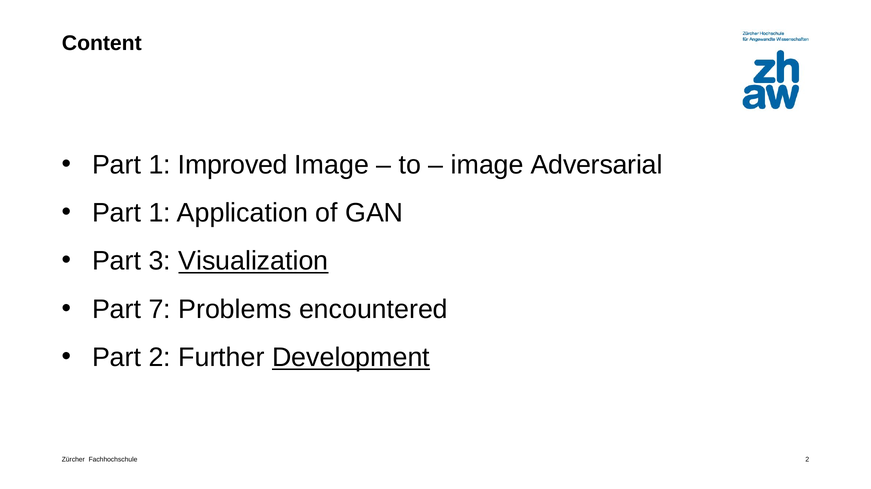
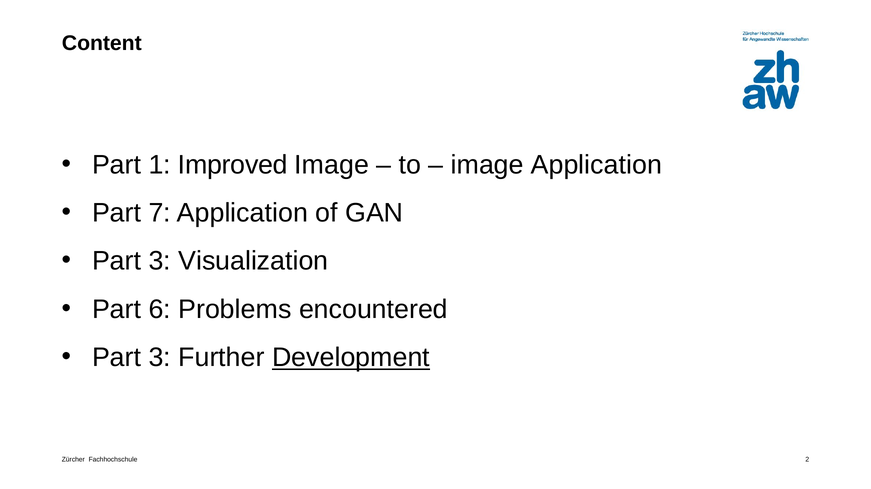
image Adversarial: Adversarial -> Application
1 at (160, 213): 1 -> 7
Visualization underline: present -> none
7: 7 -> 6
2 at (160, 358): 2 -> 3
